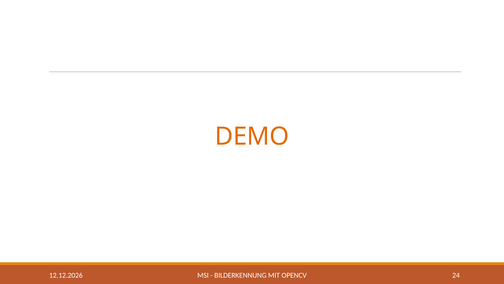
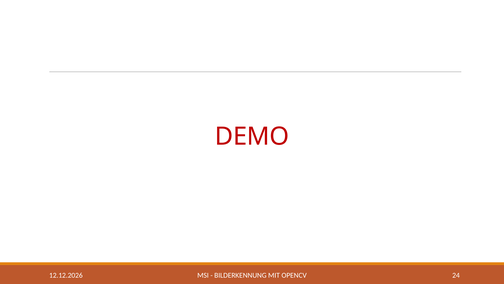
DEMO colour: orange -> red
